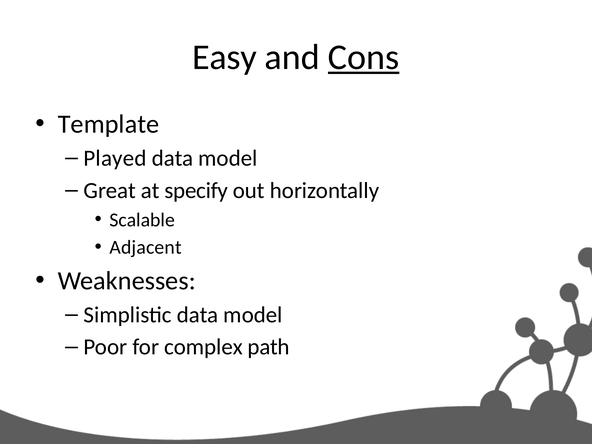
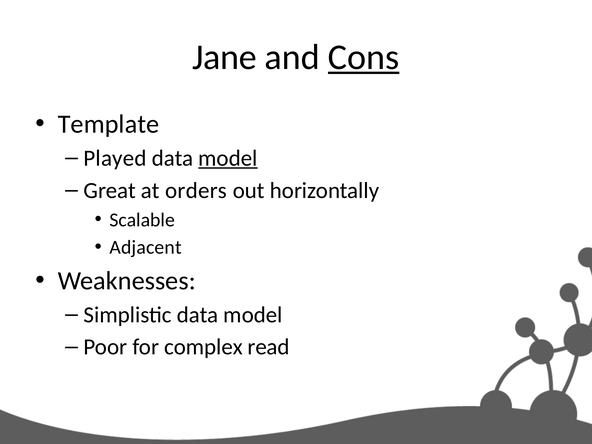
Easy: Easy -> Jane
model at (228, 158) underline: none -> present
specify: specify -> orders
path: path -> read
